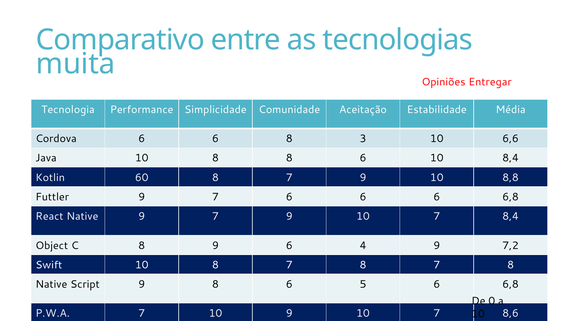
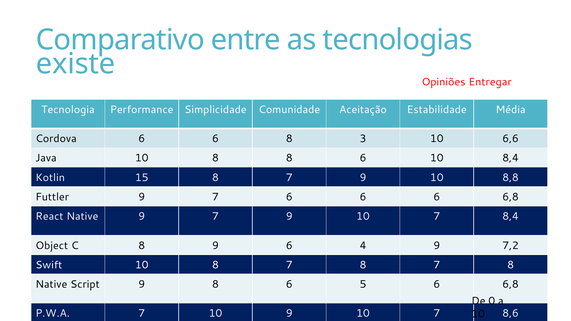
muita: muita -> existe
60: 60 -> 15
